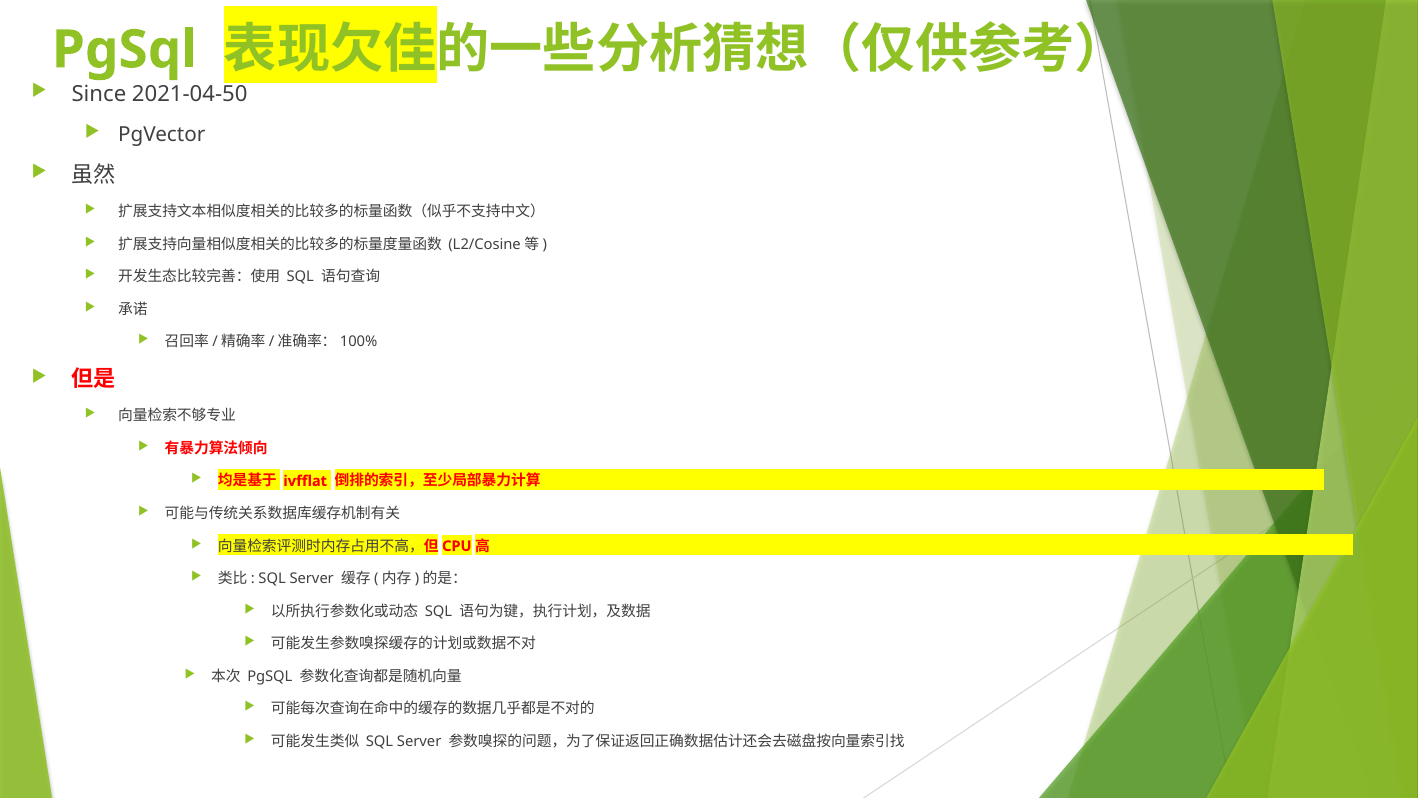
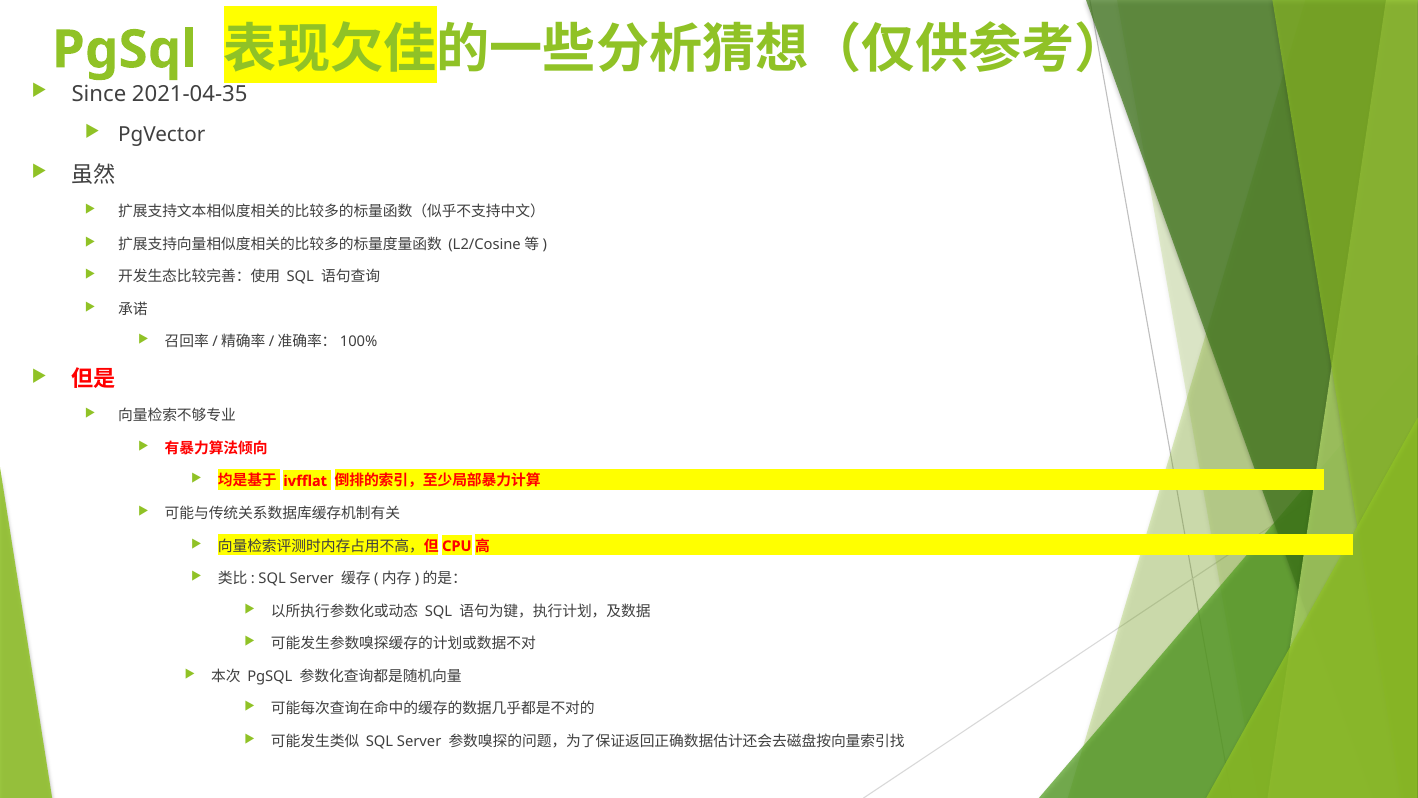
2021-04-50: 2021-04-50 -> 2021-04-35
